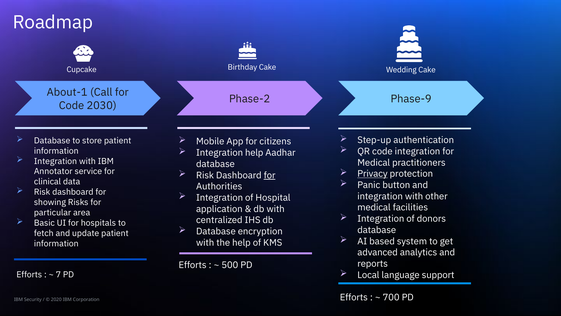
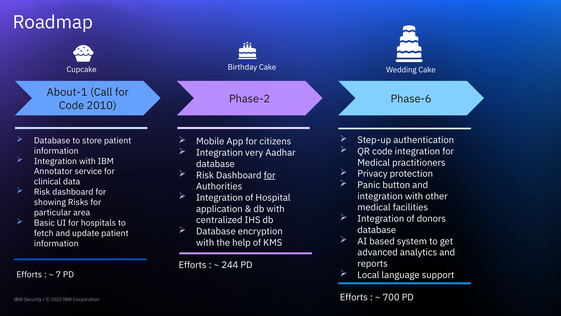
Phase-9: Phase-9 -> Phase-6
2030: 2030 -> 2010
Integration help: help -> very
Privacy underline: present -> none
500: 500 -> 244
